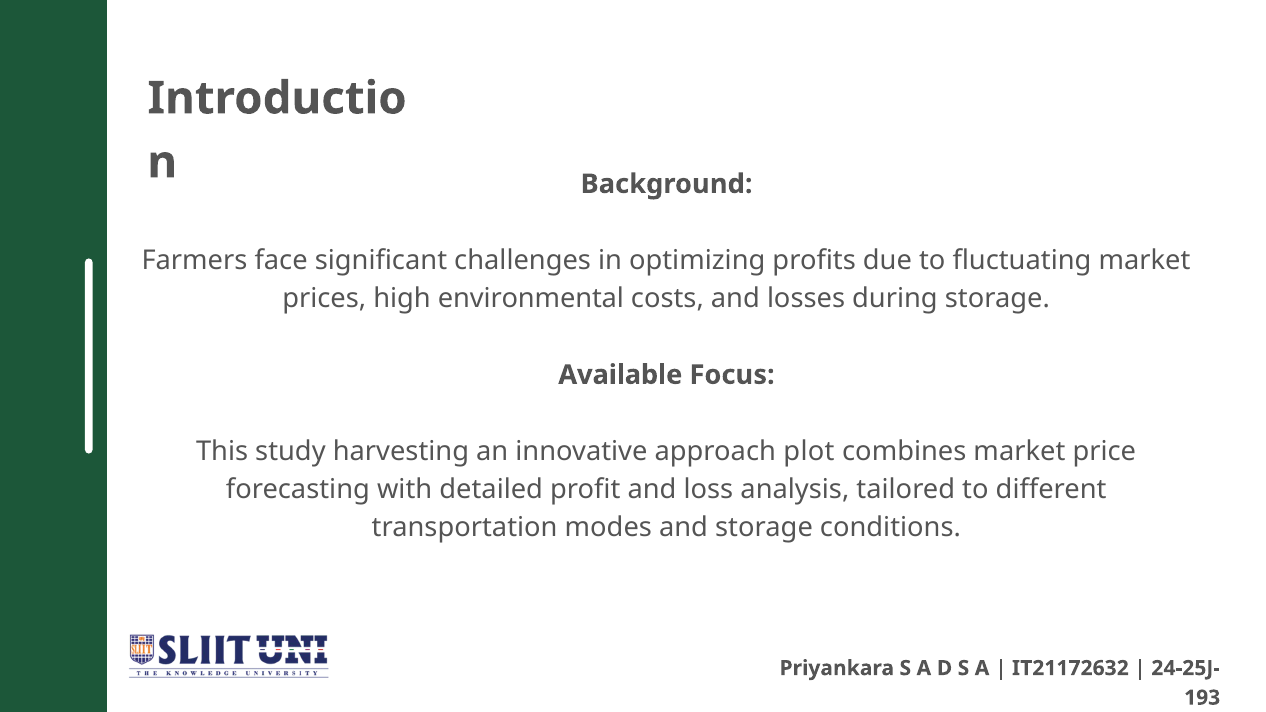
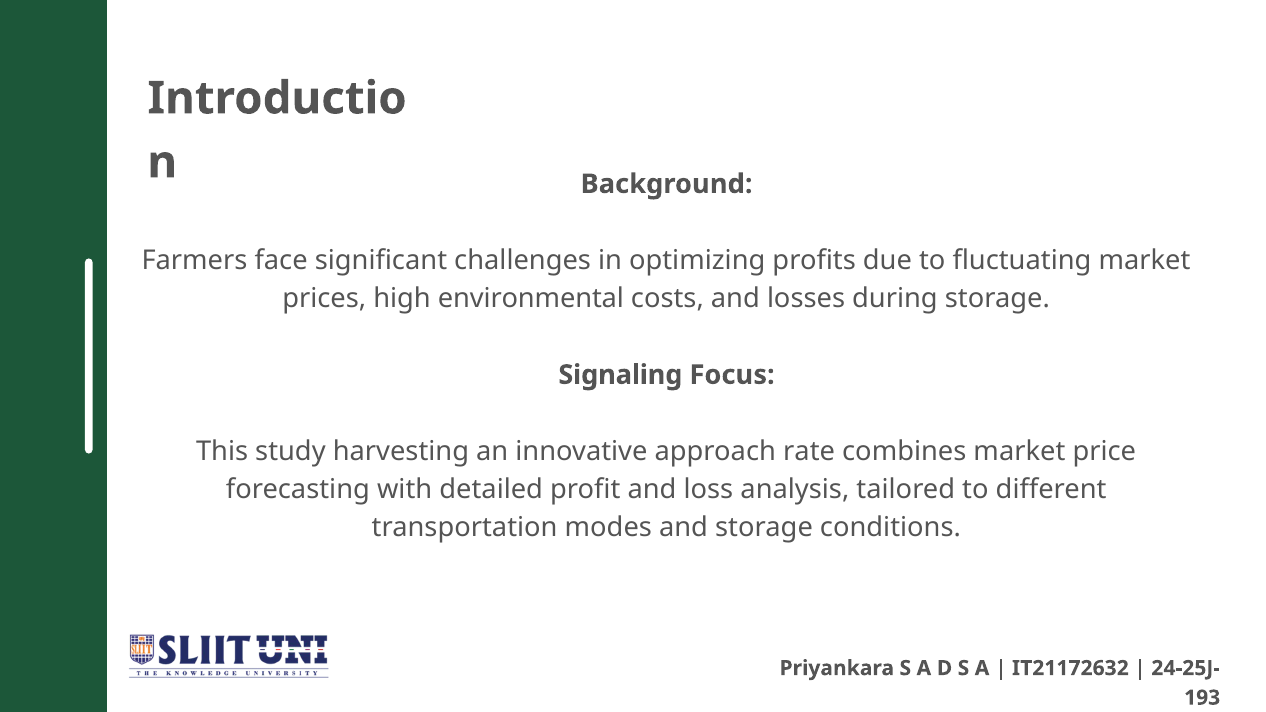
Available: Available -> Signaling
plot: plot -> rate
